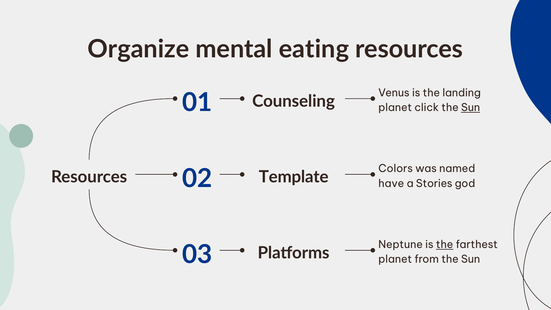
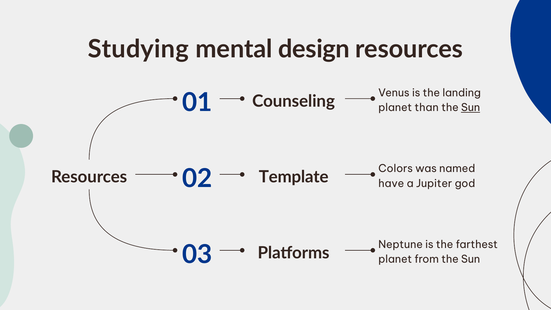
Organize: Organize -> Studying
eating: eating -> design
click: click -> than
Stories: Stories -> Jupiter
the at (445, 245) underline: present -> none
